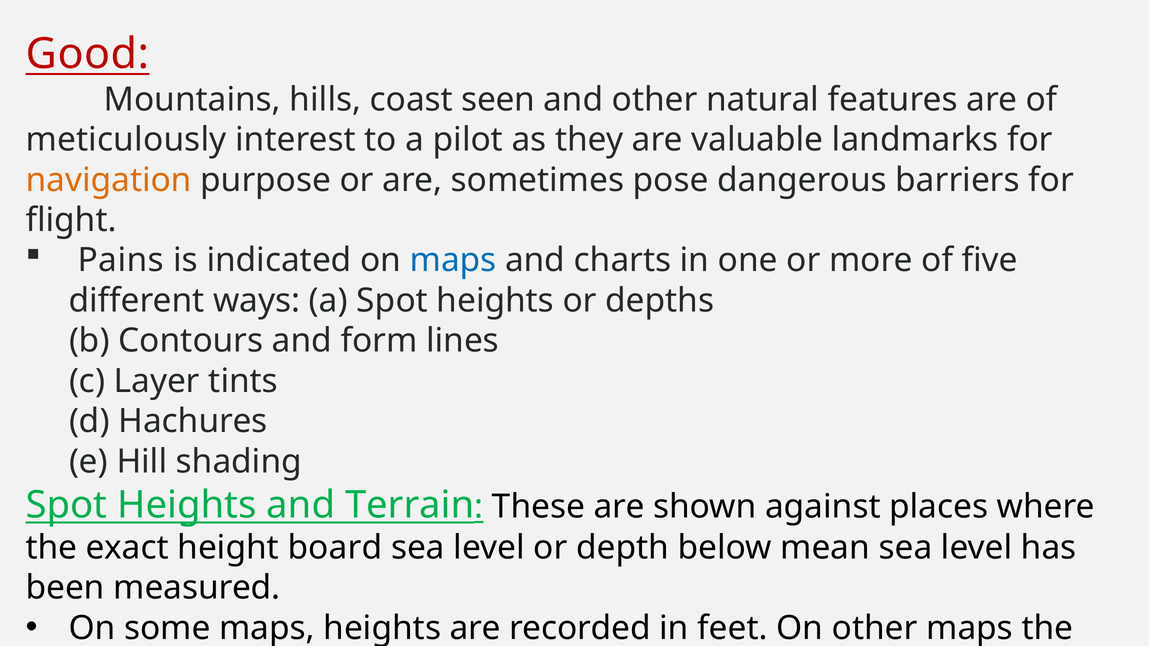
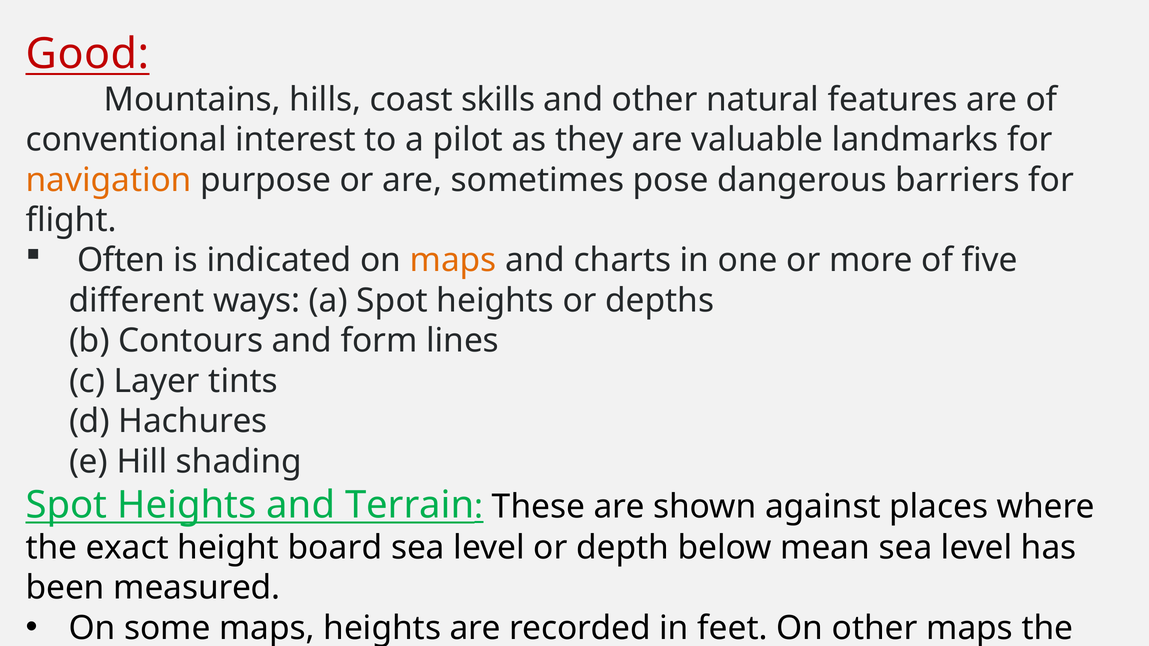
seen: seen -> skills
meticulously: meticulously -> conventional
Pains: Pains -> Often
maps at (453, 261) colour: blue -> orange
